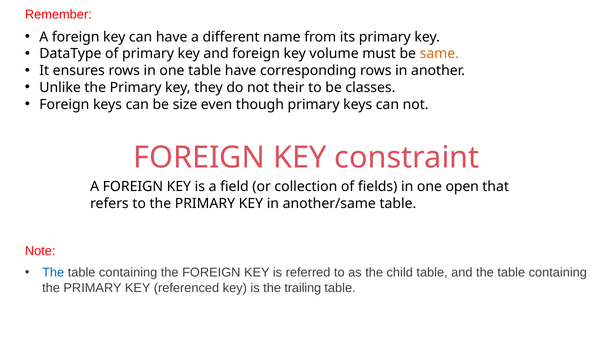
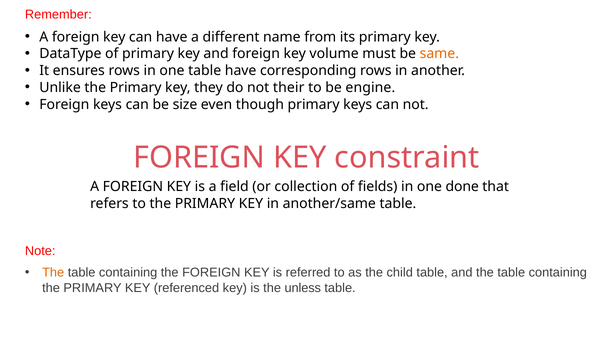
classes: classes -> engine
open: open -> done
The at (53, 272) colour: blue -> orange
trailing: trailing -> unless
